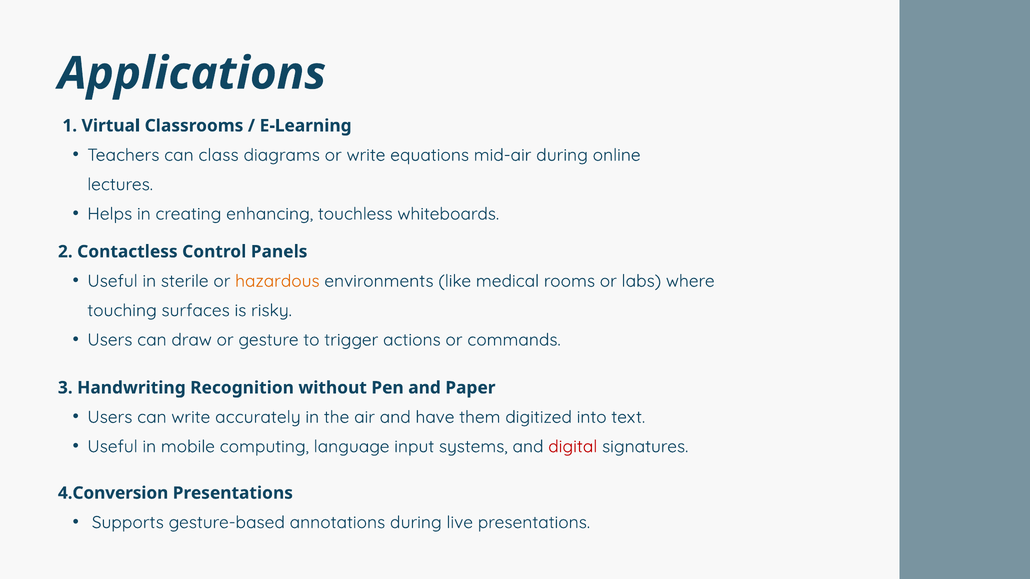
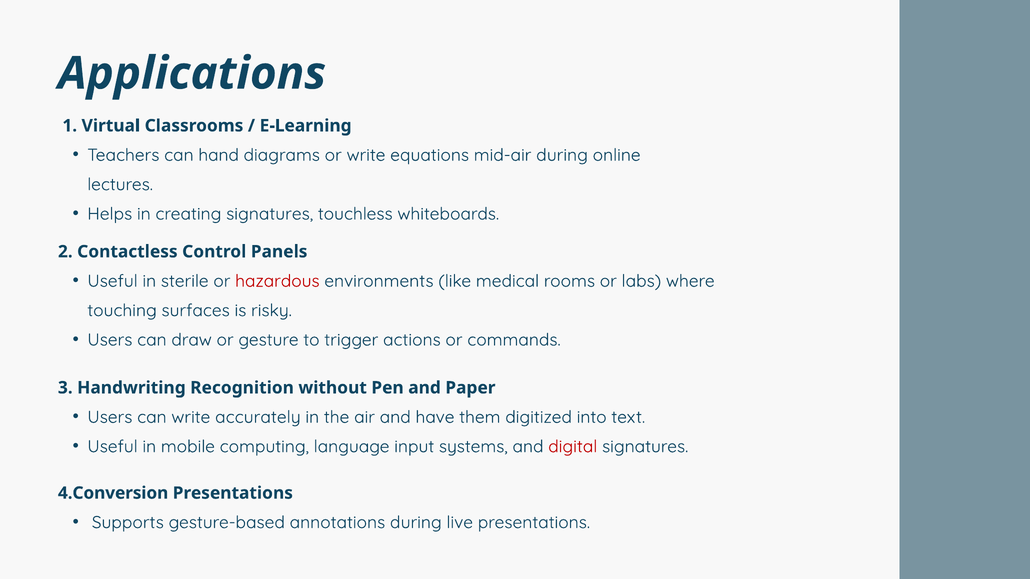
class: class -> hand
creating enhancing: enhancing -> signatures
hazardous colour: orange -> red
